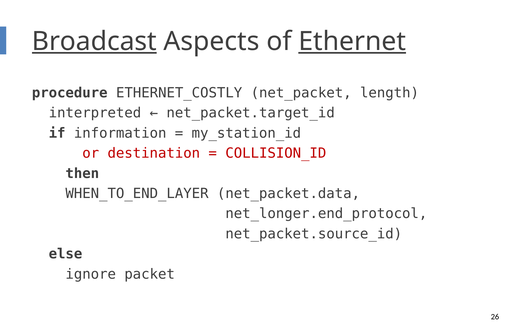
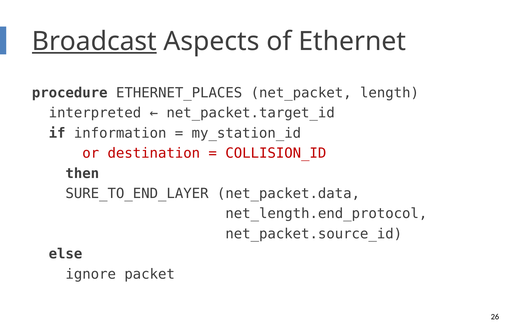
Ethernet underline: present -> none
ETHERNET_COSTLY: ETHERNET_COSTLY -> ETHERNET_PLACES
WHEN_TO_END_LAYER: WHEN_TO_END_LAYER -> SURE_TO_END_LAYER
net_longer.end_protocol: net_longer.end_protocol -> net_length.end_protocol
